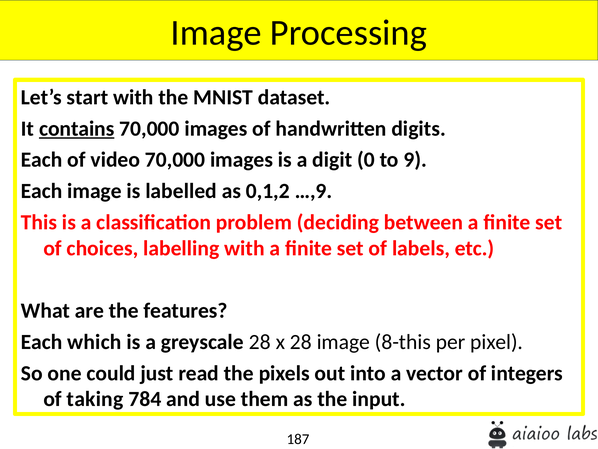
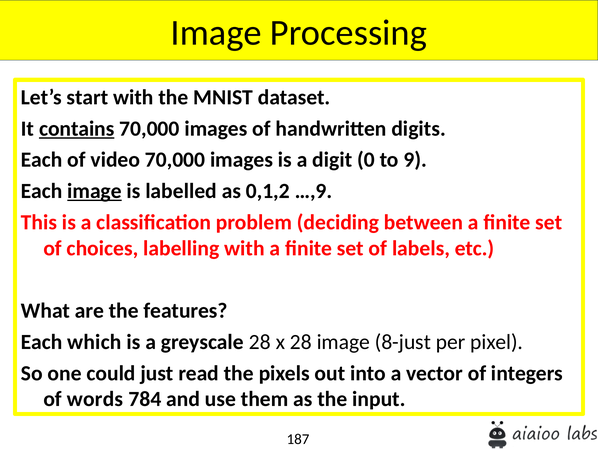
image at (95, 191) underline: none -> present
8-this: 8-this -> 8-just
taking: taking -> words
